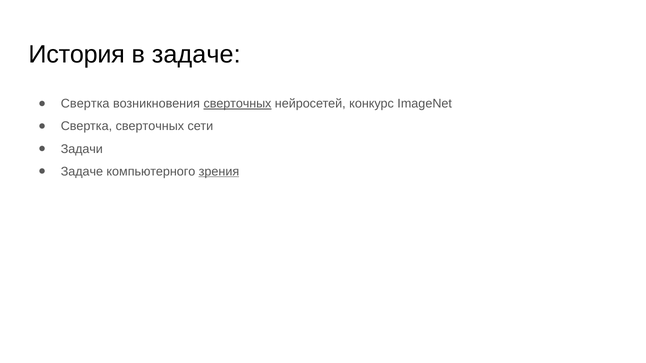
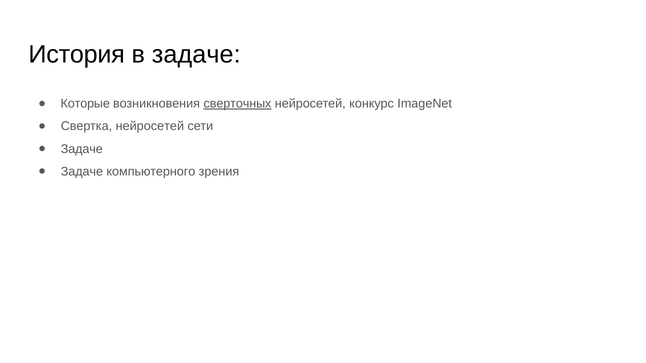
Свертка at (85, 104): Свертка -> Которые
Свертка сверточных: сверточных -> нейросетей
Задачи at (82, 149): Задачи -> Задаче
зрения underline: present -> none
